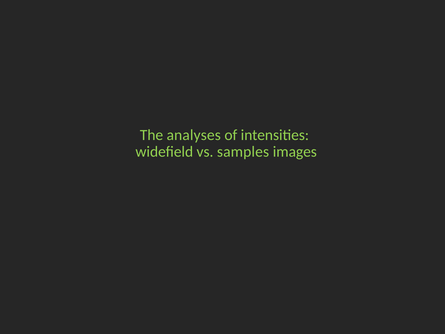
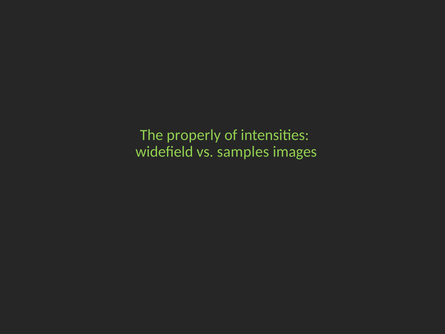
analyses: analyses -> properly
